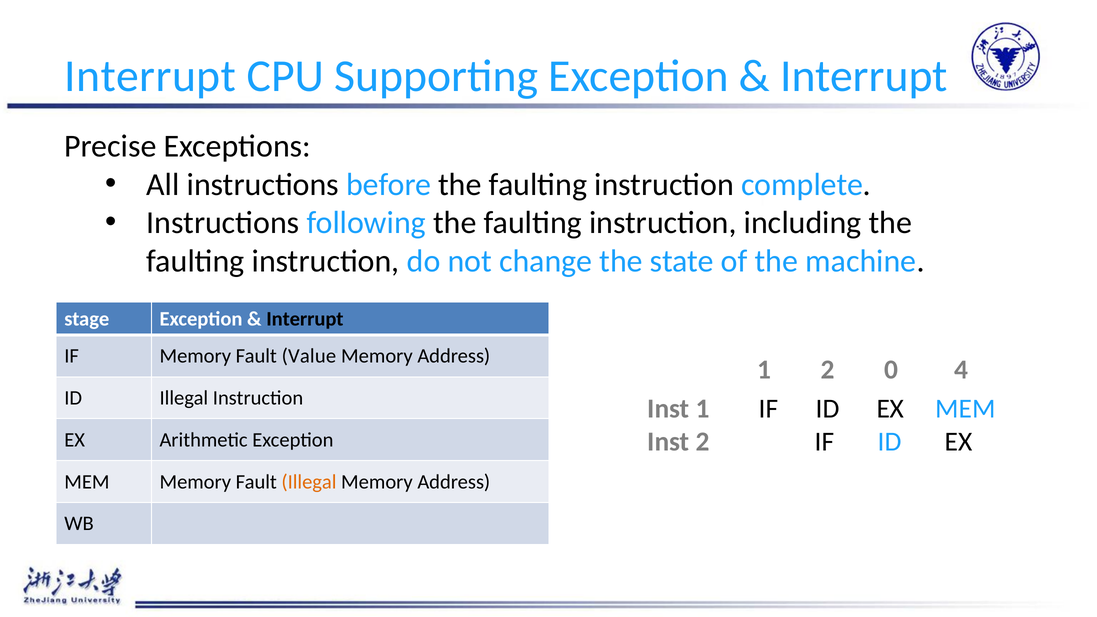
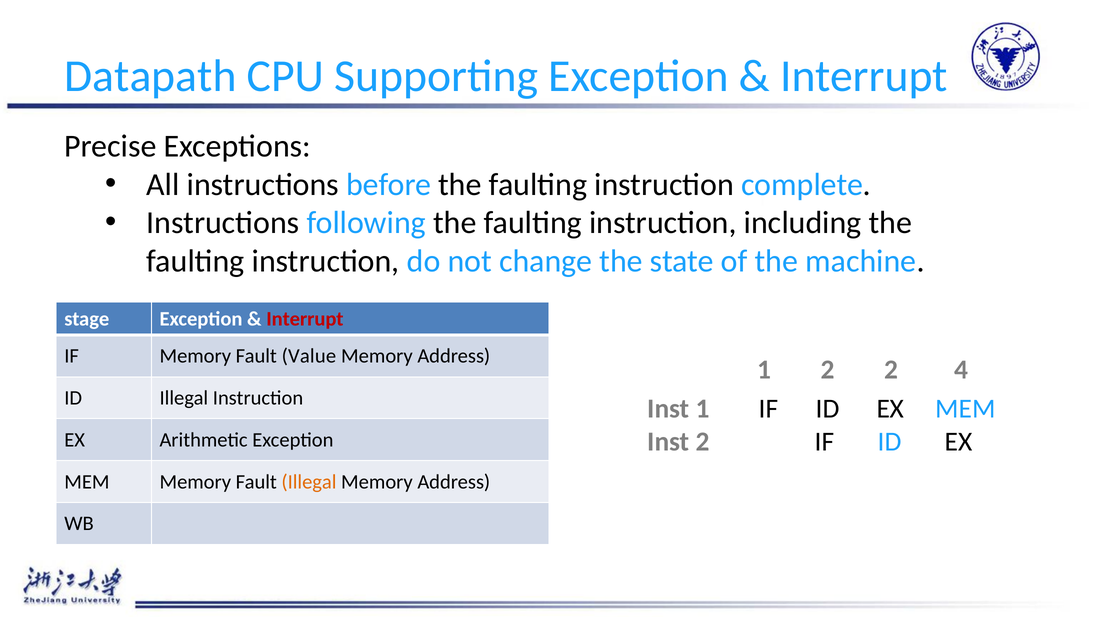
Interrupt at (150, 76): Interrupt -> Datapath
Interrupt at (305, 319) colour: black -> red
2 0: 0 -> 2
